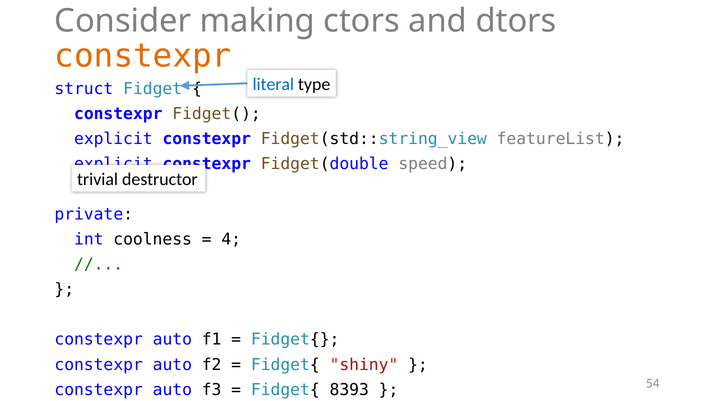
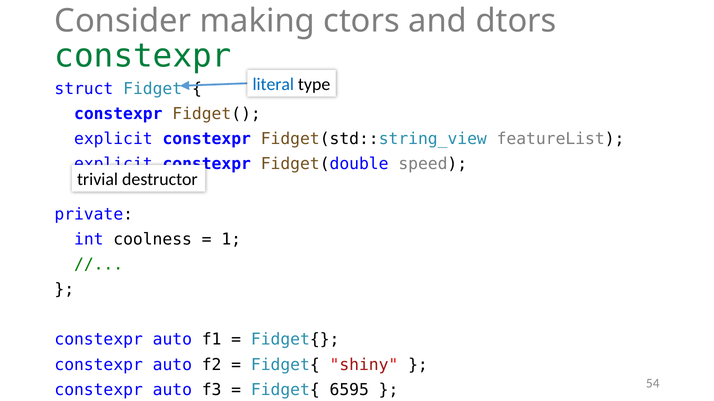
constexpr at (143, 56) colour: orange -> green
4: 4 -> 1
8393: 8393 -> 6595
